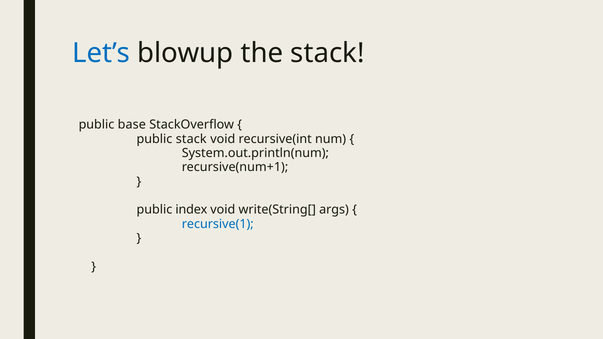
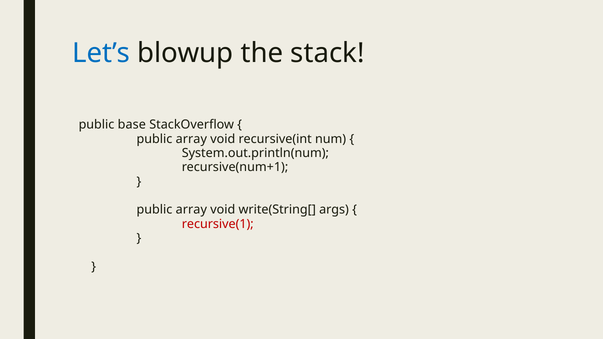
stack at (191, 139): stack -> array
index at (191, 210): index -> array
recursive(1 colour: blue -> red
